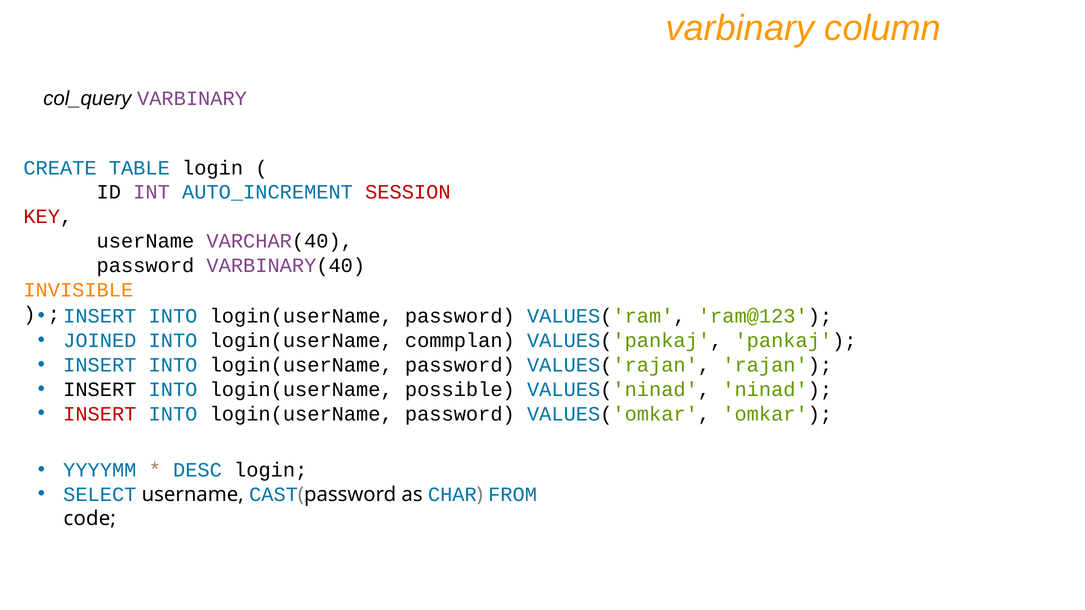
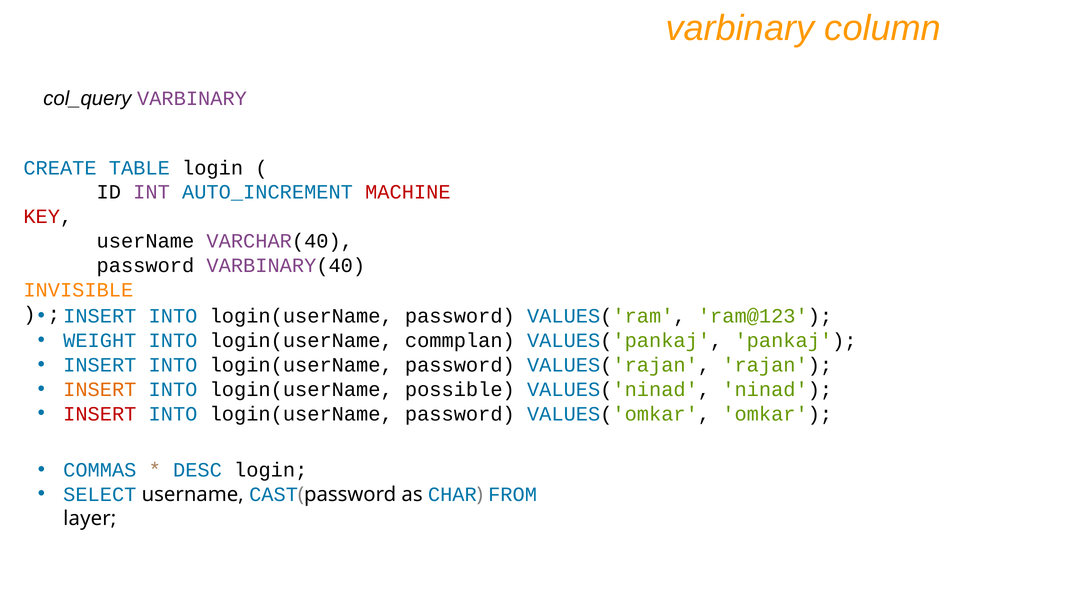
SESSION: SESSION -> MACHINE
JOINED: JOINED -> WEIGHT
INSERT at (100, 390) colour: black -> orange
YYYYMM: YYYYMM -> COMMAS
code: code -> layer
